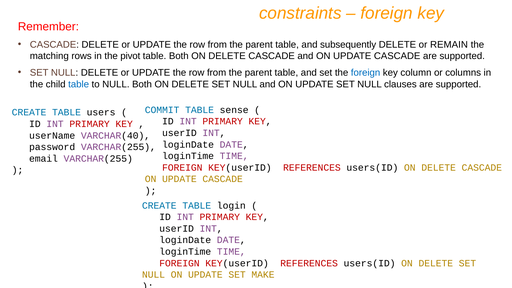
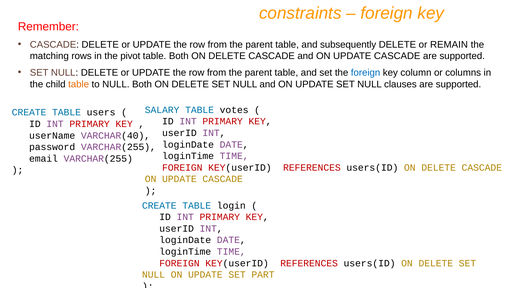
table at (79, 84) colour: blue -> orange
COMMIT: COMMIT -> SALARY
sense: sense -> votes
MAKE: MAKE -> PART
